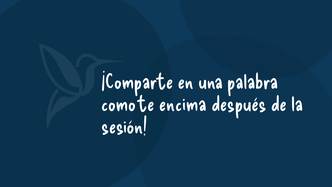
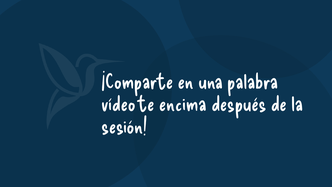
como: como -> vídeo
